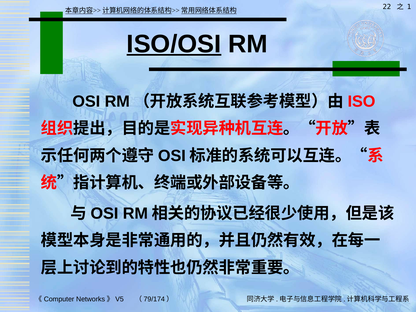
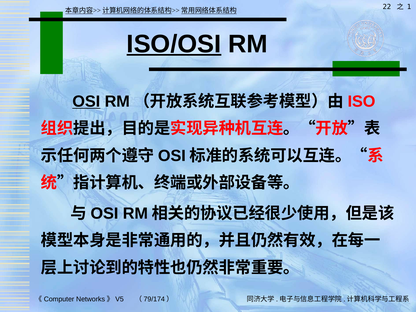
OSI at (86, 101) underline: none -> present
